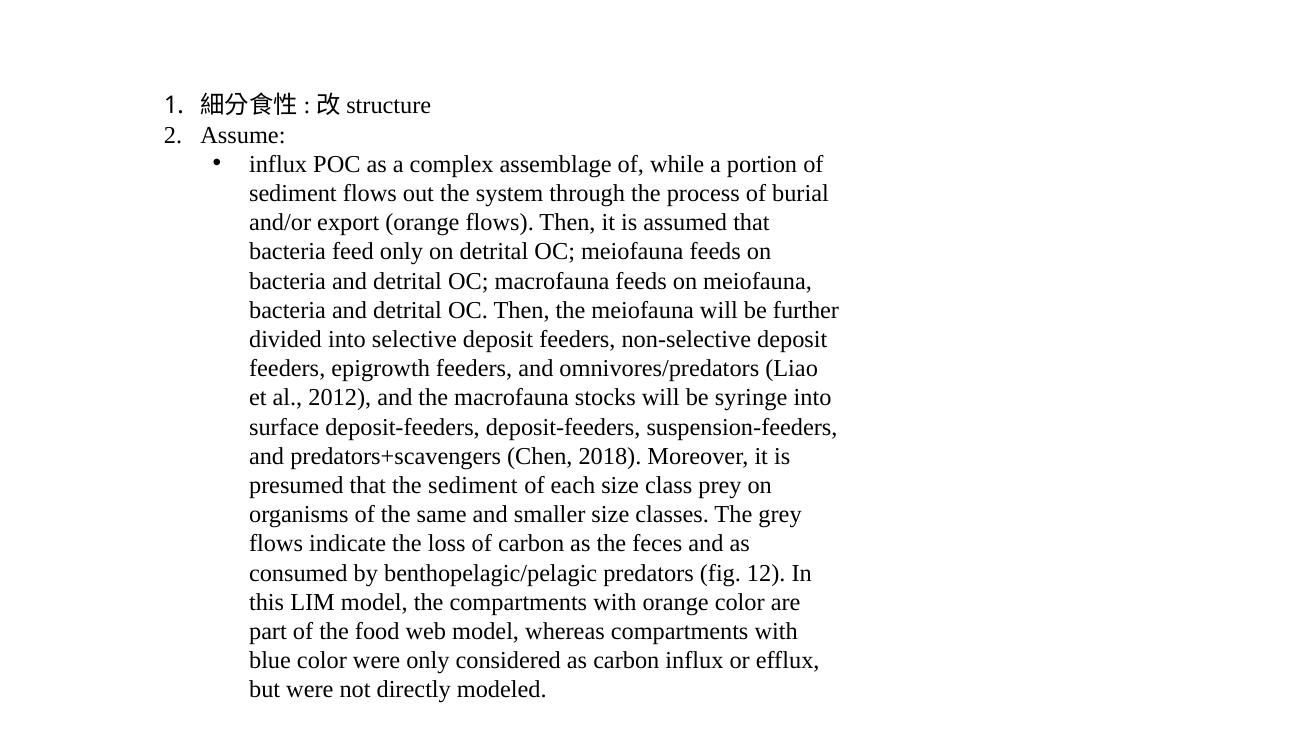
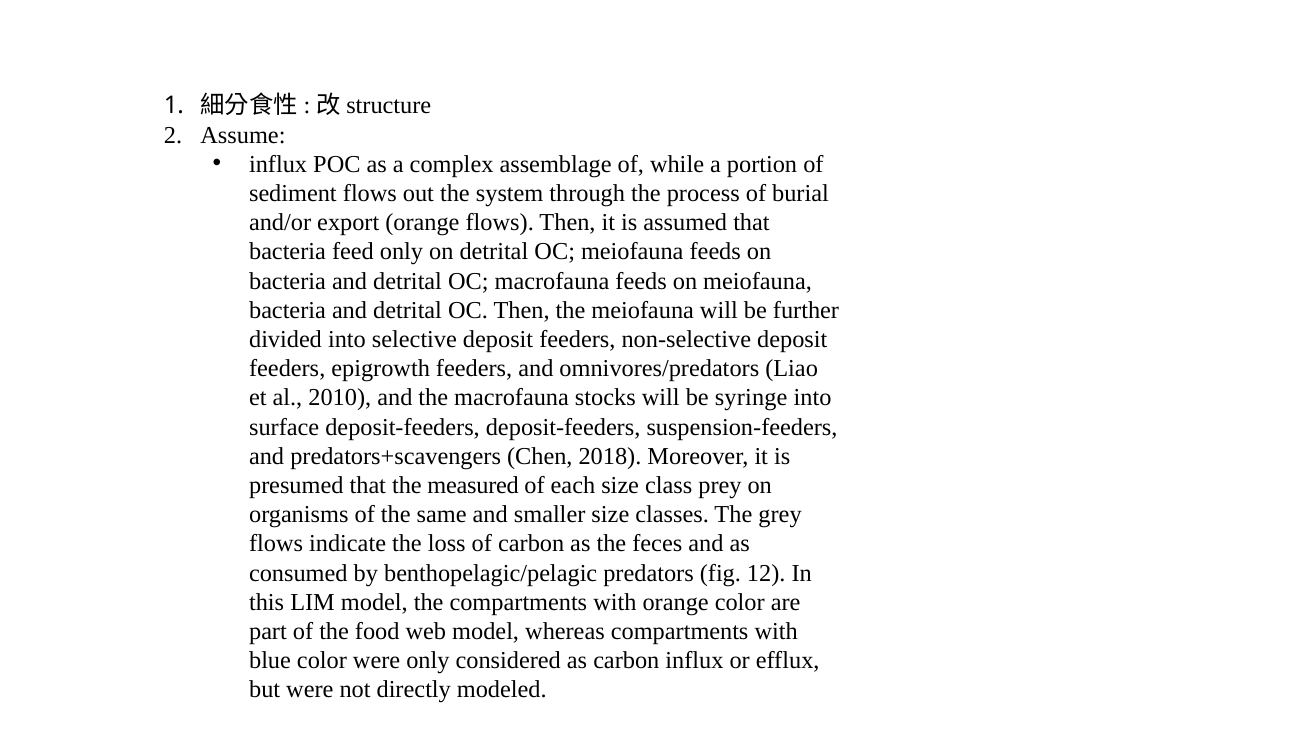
2012: 2012 -> 2010
the sediment: sediment -> measured
